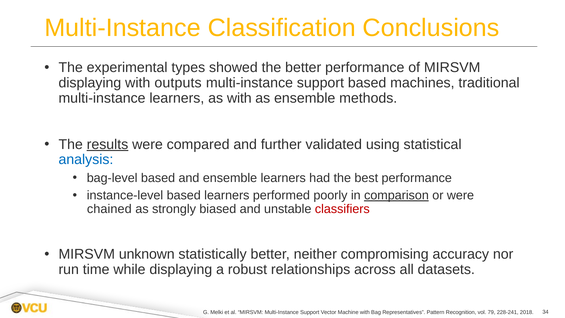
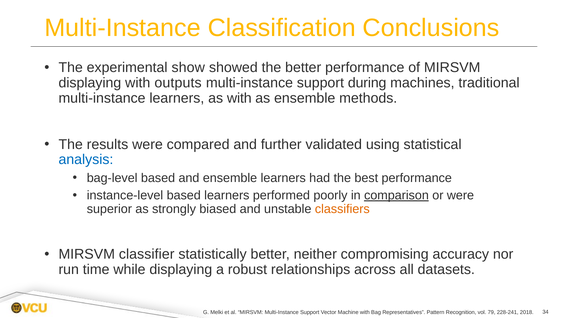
types: types -> show
support based: based -> during
results underline: present -> none
chained: chained -> superior
classifiers colour: red -> orange
unknown: unknown -> classifier
